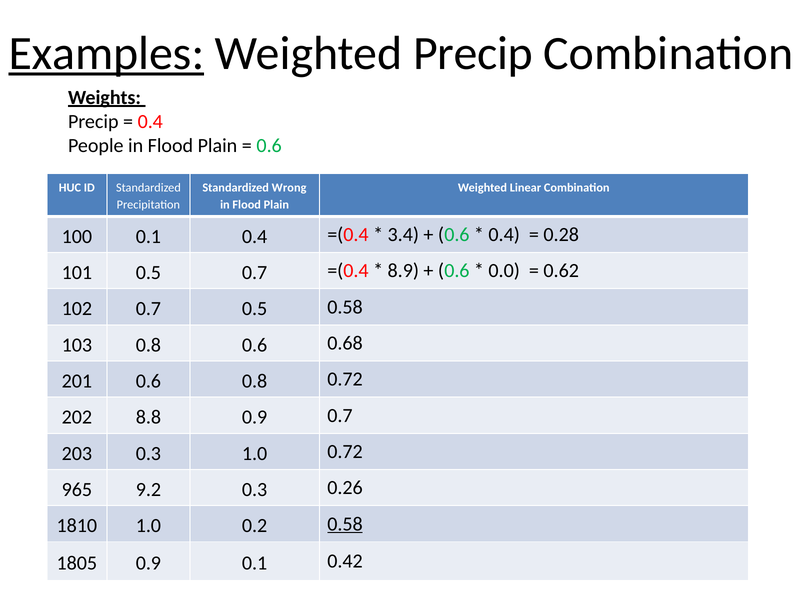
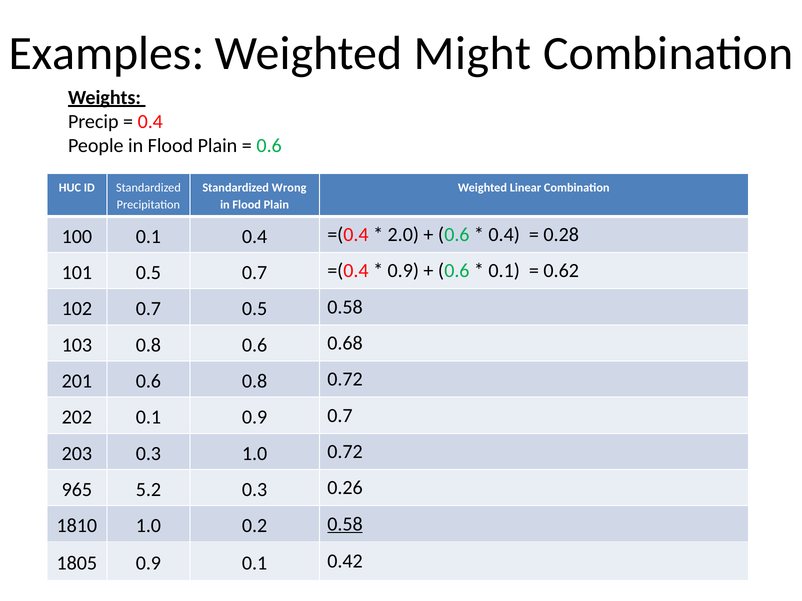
Examples underline: present -> none
Weighted Precip: Precip -> Might
3.4: 3.4 -> 2.0
8.9 at (403, 271): 8.9 -> 0.9
0.0 at (504, 271): 0.0 -> 0.1
202 8.8: 8.8 -> 0.1
9.2: 9.2 -> 5.2
